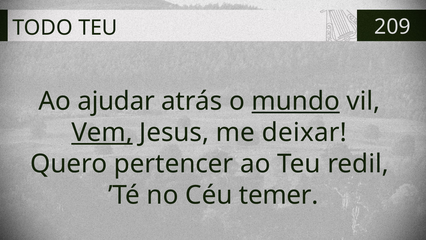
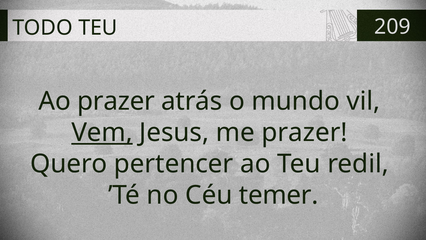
Ao ajudar: ajudar -> prazer
mundo underline: present -> none
me deixar: deixar -> prazer
